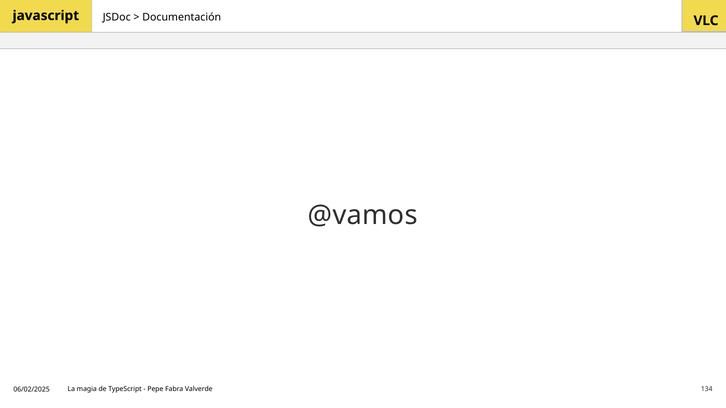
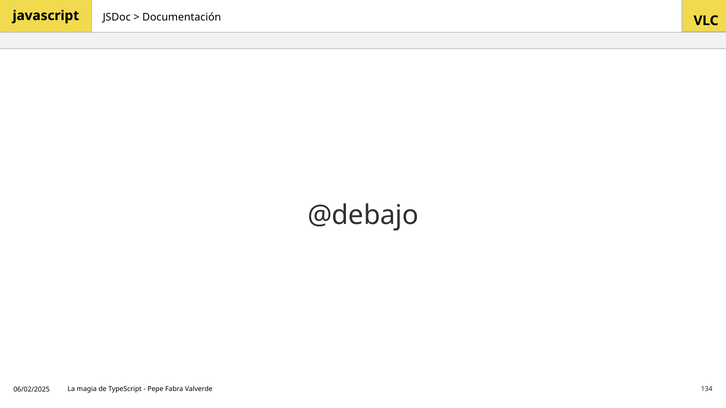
@vamos: @vamos -> @debajo
